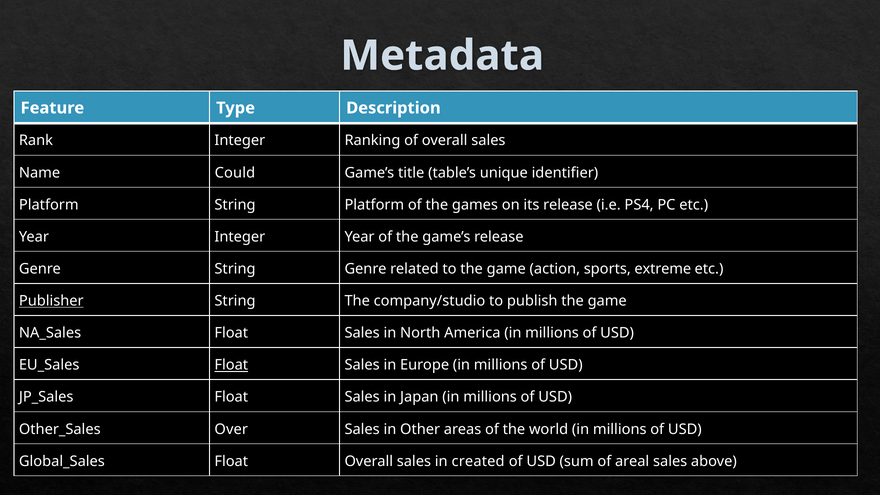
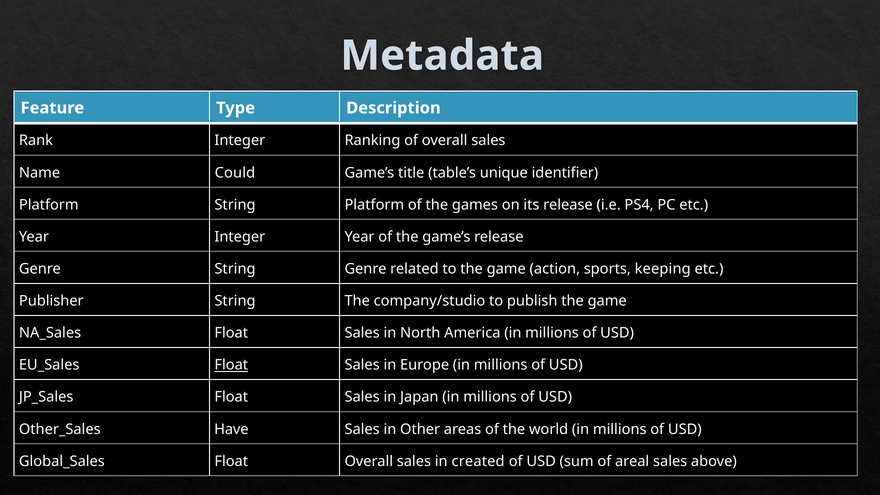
extreme: extreme -> keeping
Publisher underline: present -> none
Over: Over -> Have
